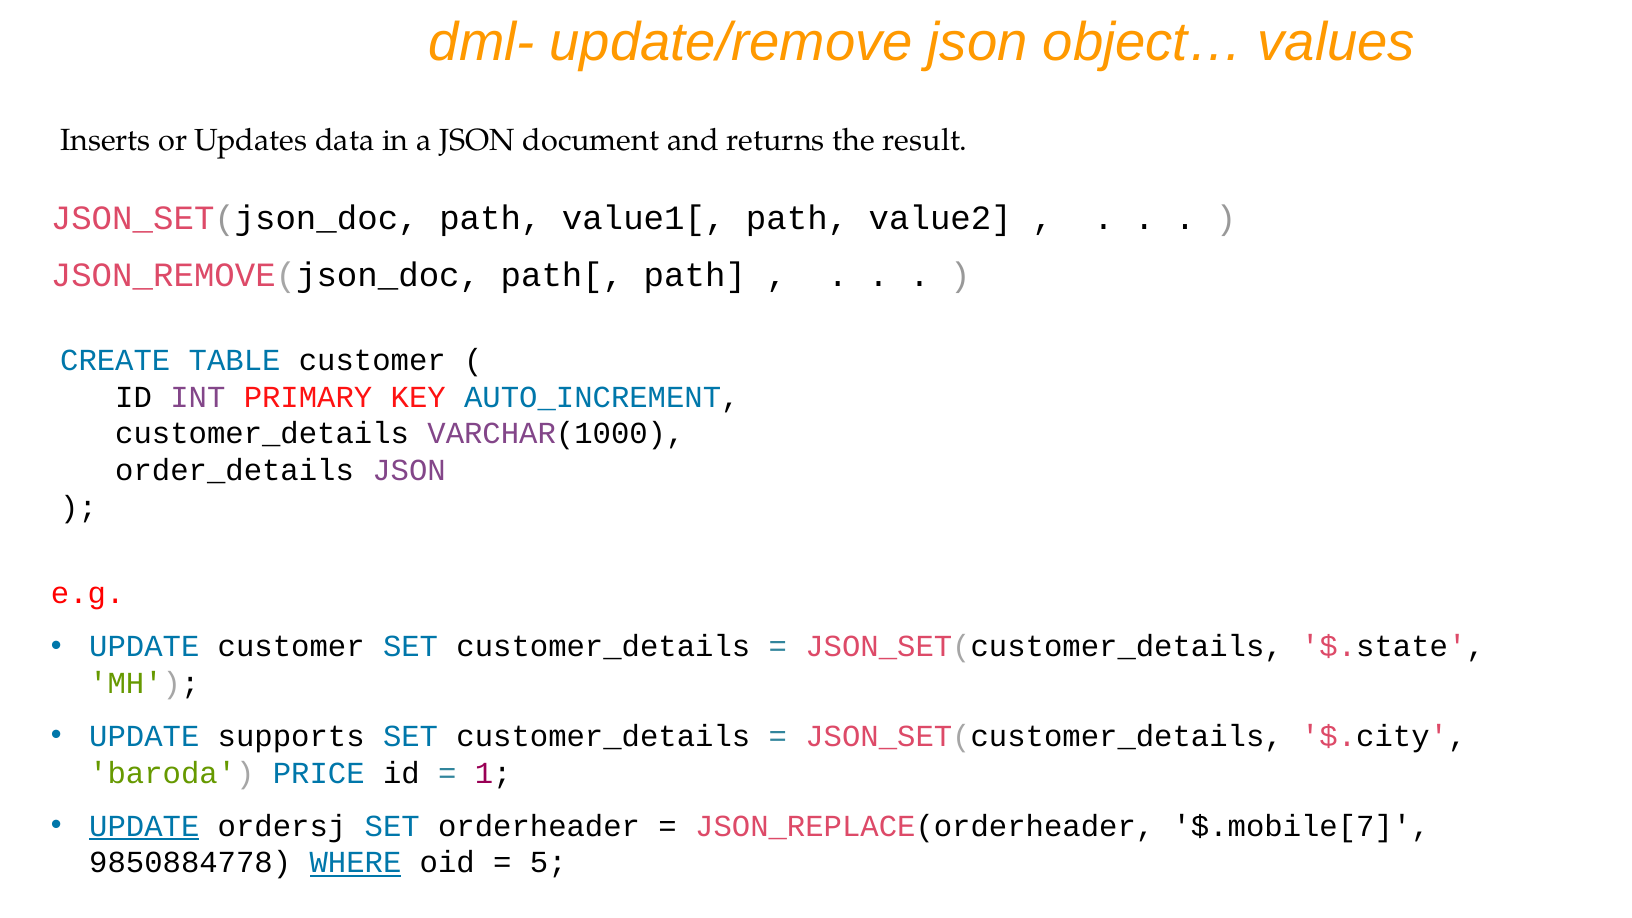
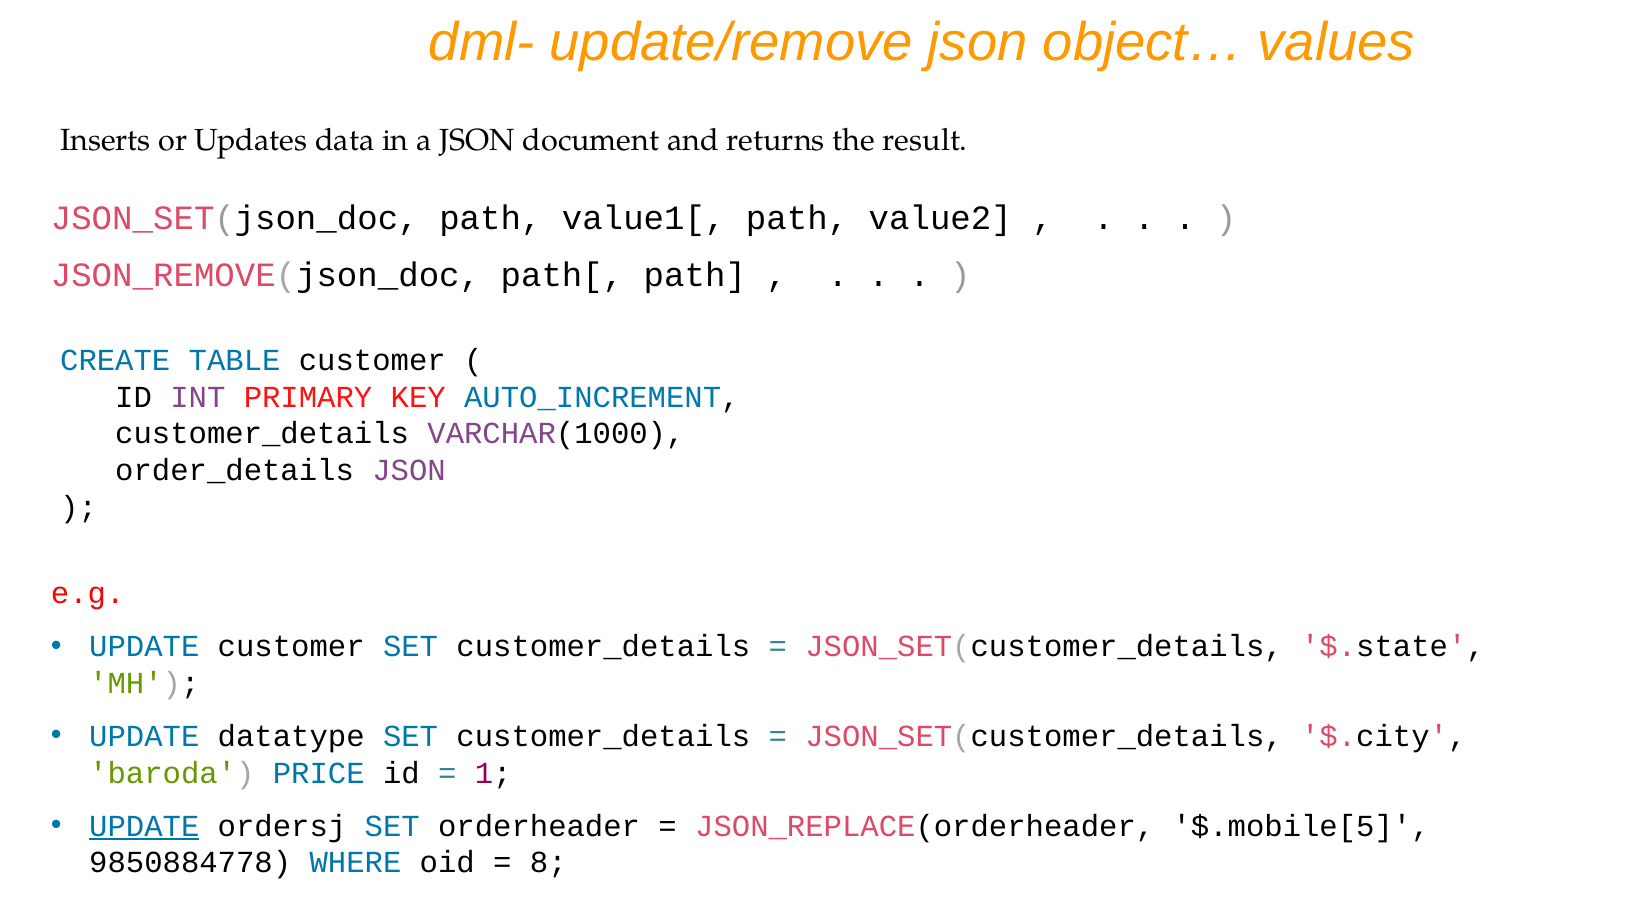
supports: supports -> datatype
$.mobile[7: $.mobile[7 -> $.mobile[5
WHERE at (355, 863) underline: present -> none
5: 5 -> 8
